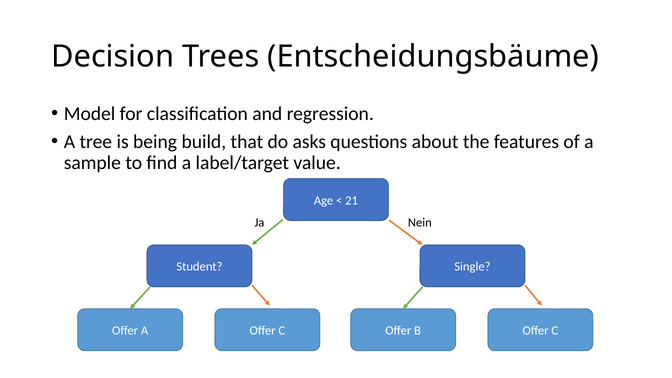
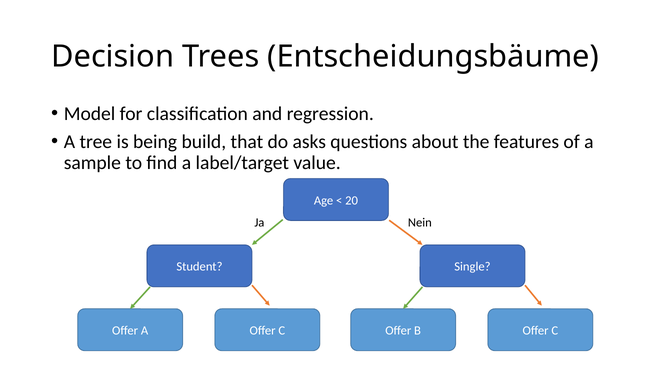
21: 21 -> 20
